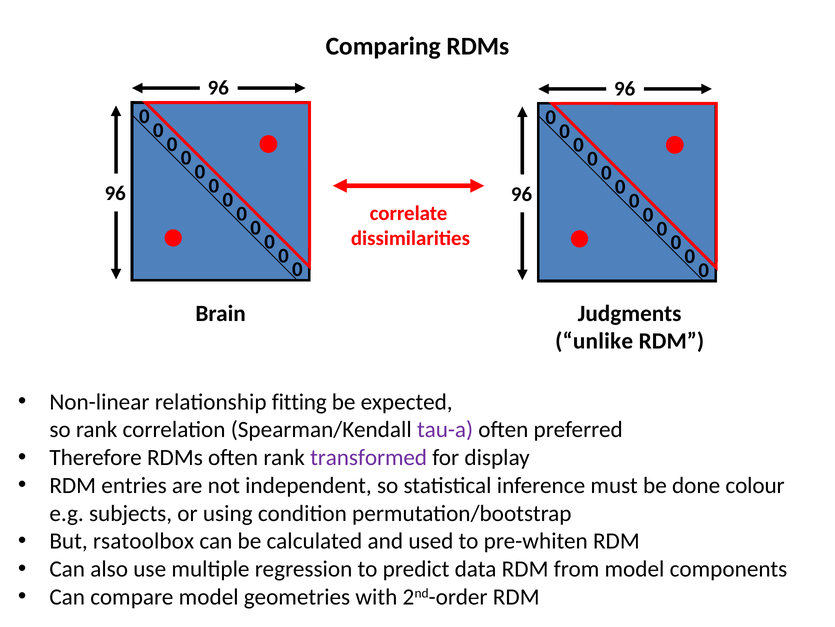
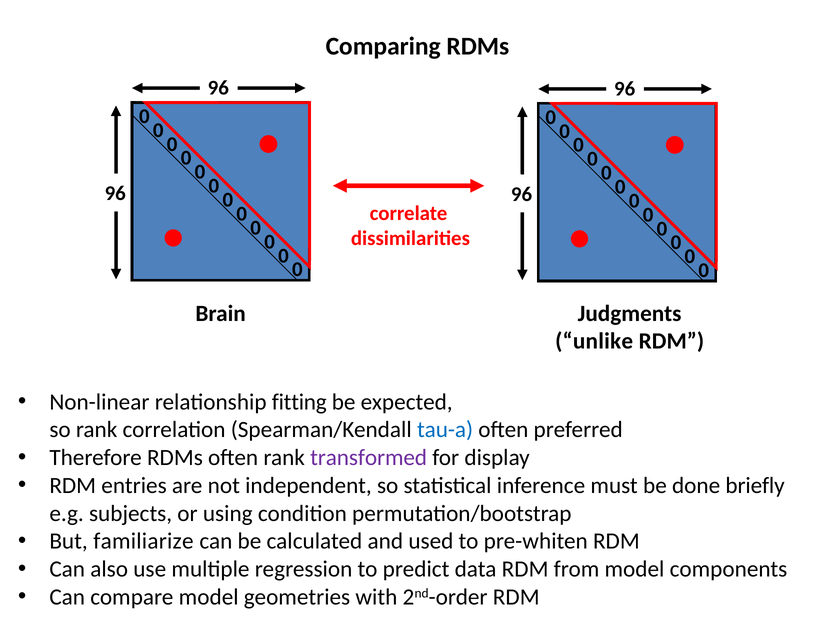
tau-a colour: purple -> blue
colour: colour -> briefly
rsatoolbox: rsatoolbox -> familiarize
